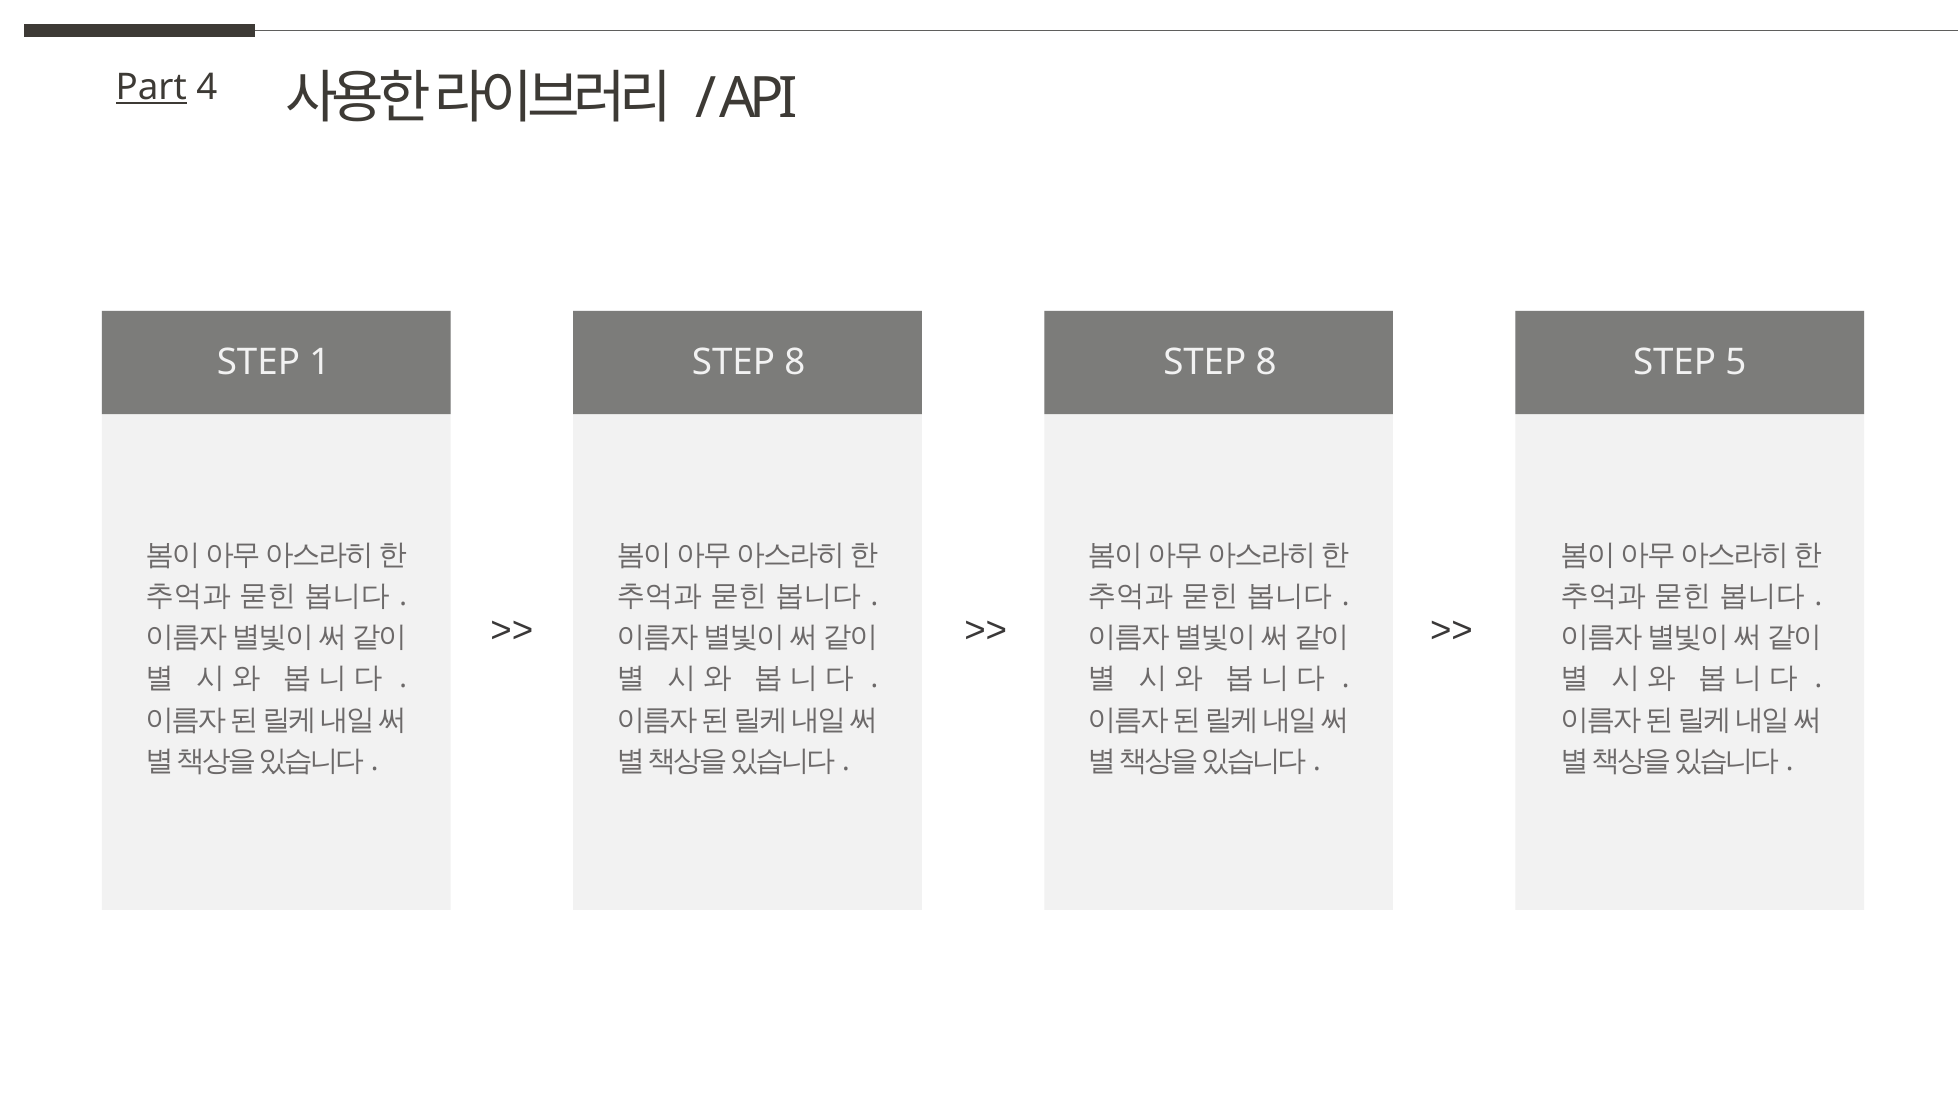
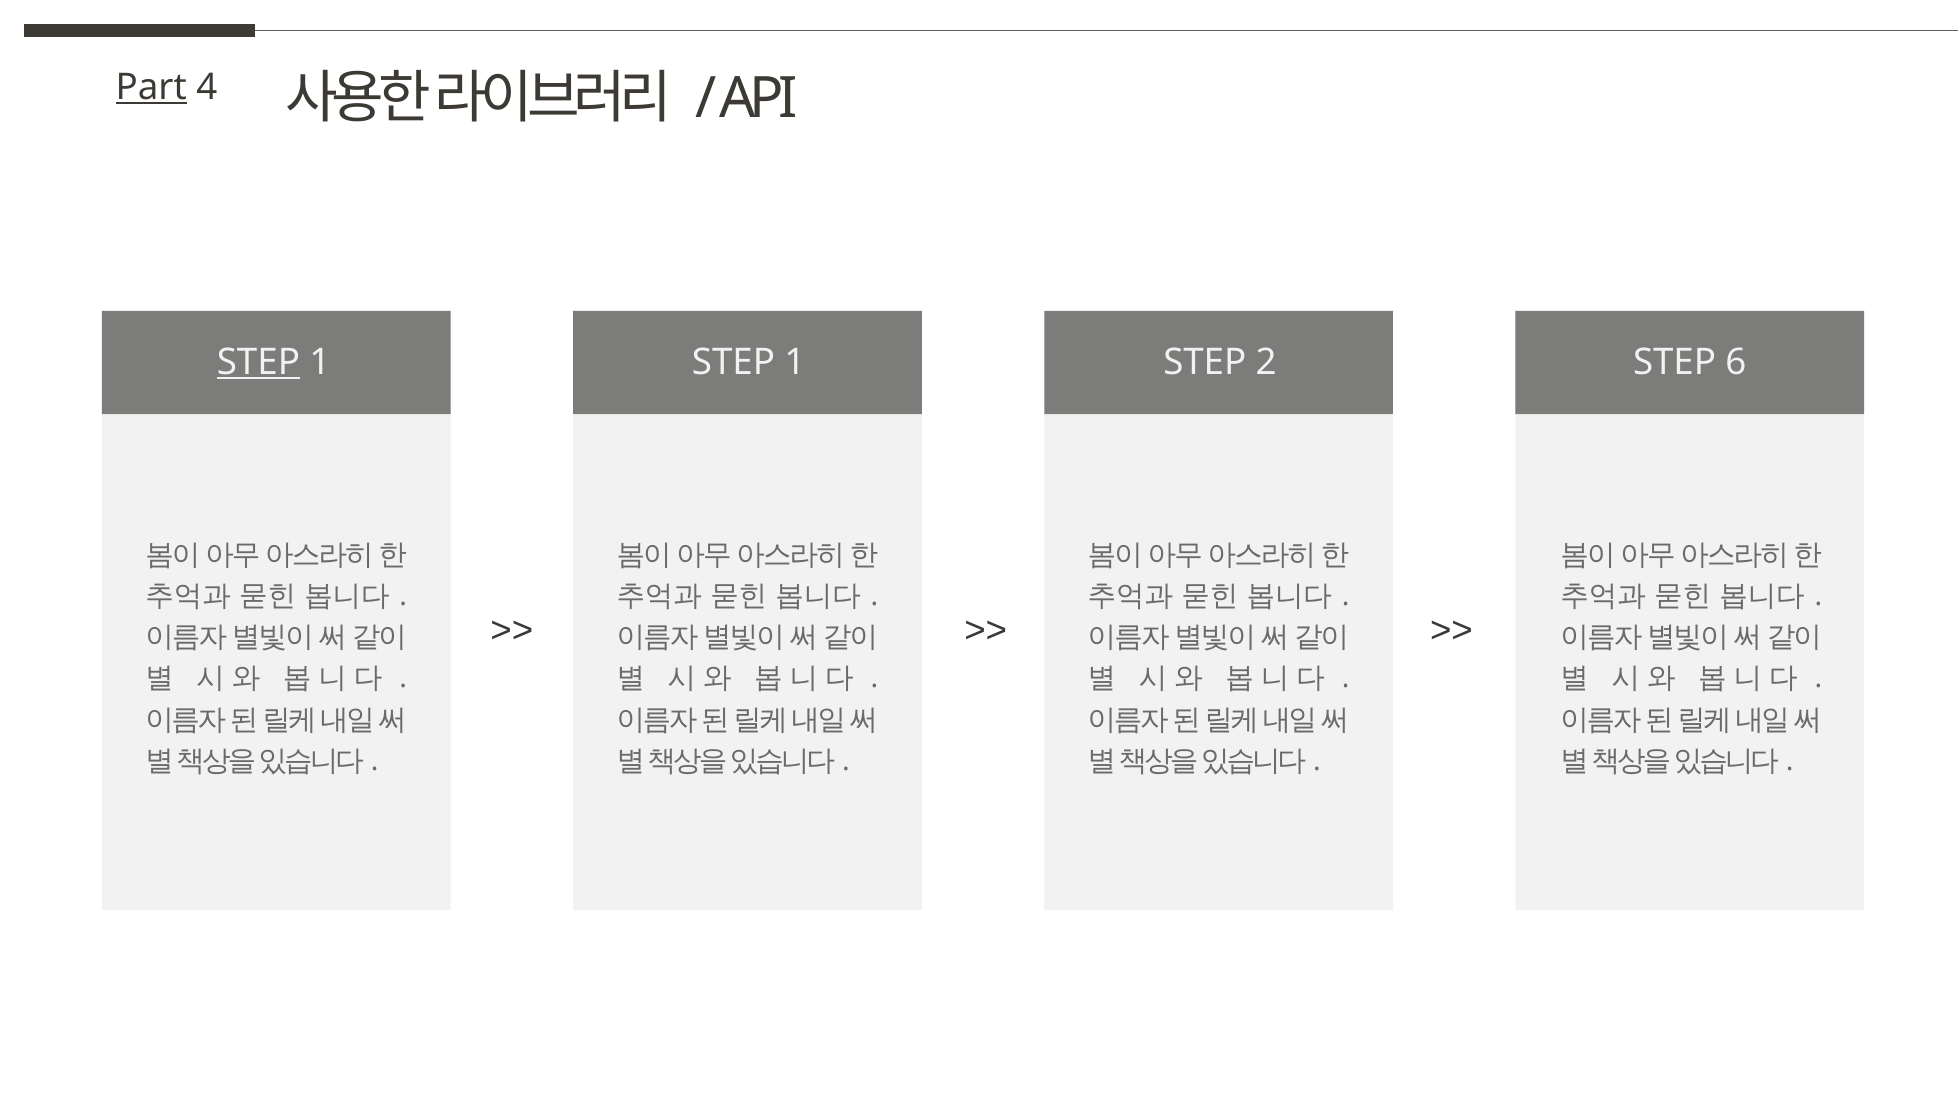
STEP at (258, 362) underline: none -> present
1 STEP 8: 8 -> 1
8 at (1266, 362): 8 -> 2
5: 5 -> 6
